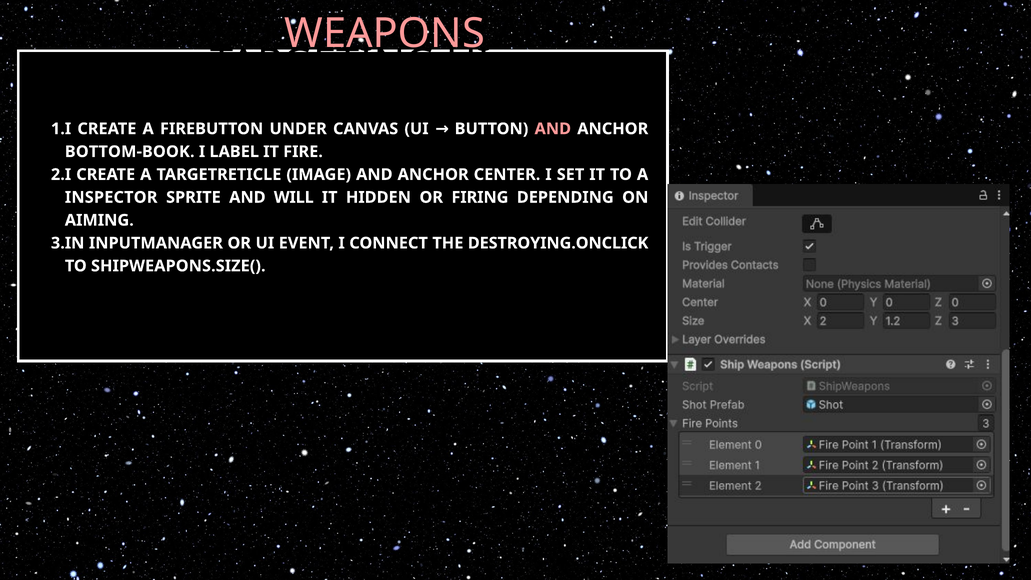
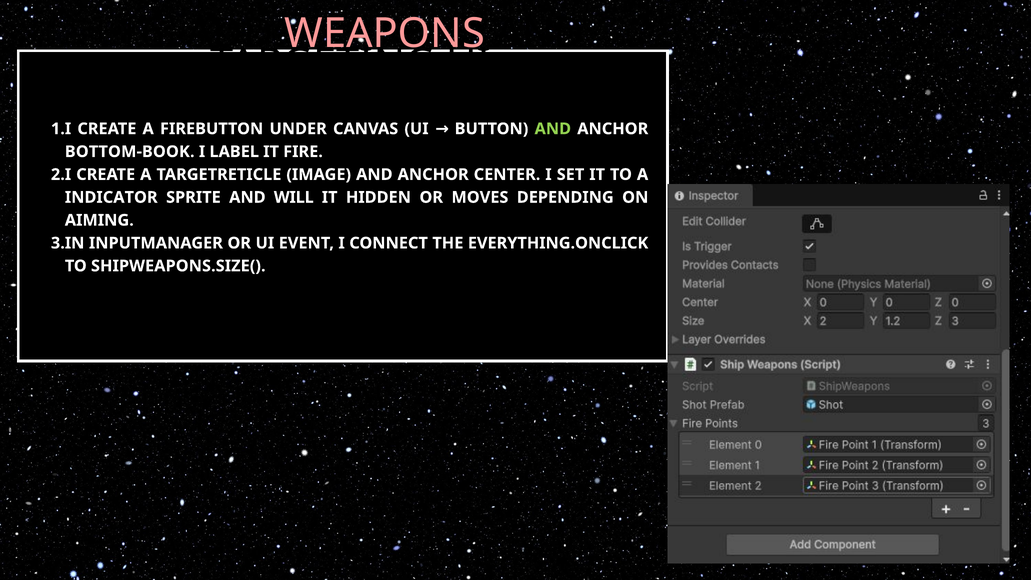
AND at (553, 129) colour: pink -> light green
INSPECTOR: INSPECTOR -> INDICATOR
FIRING: FIRING -> MOVES
DESTROYING.ONCLICK: DESTROYING.ONCLICK -> EVERYTHING.ONCLICK
